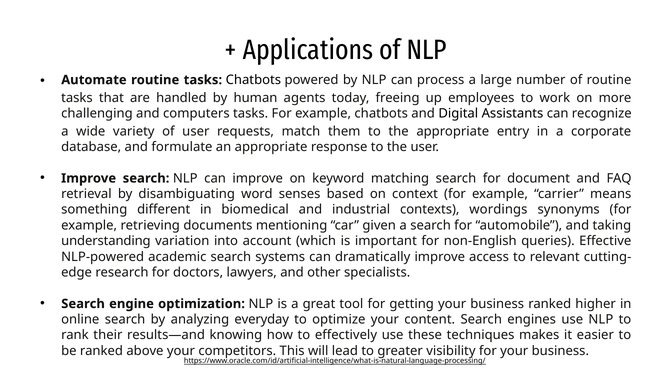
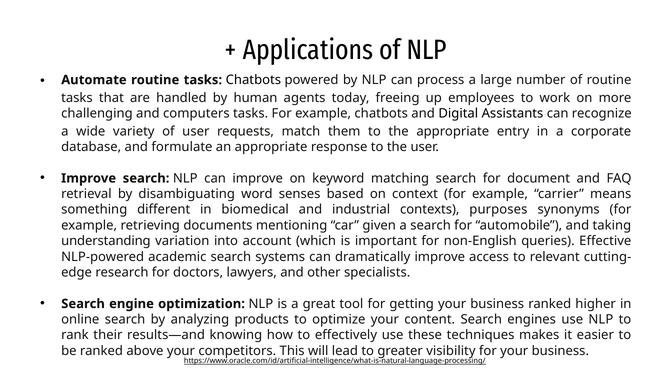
wordings: wordings -> purposes
everyday: everyday -> products
